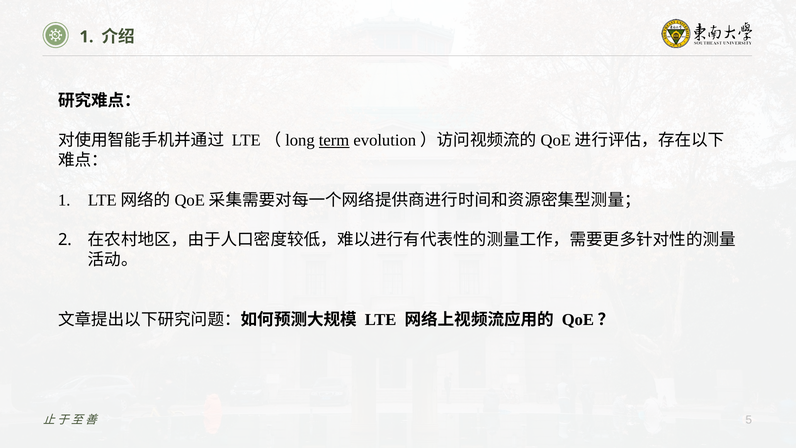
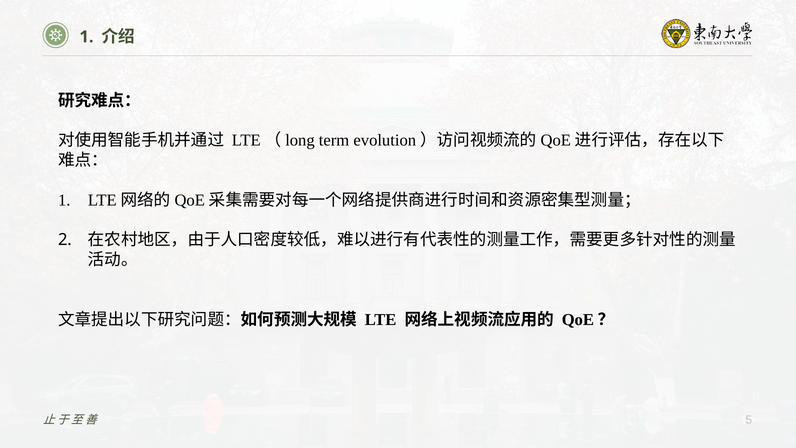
term underline: present -> none
